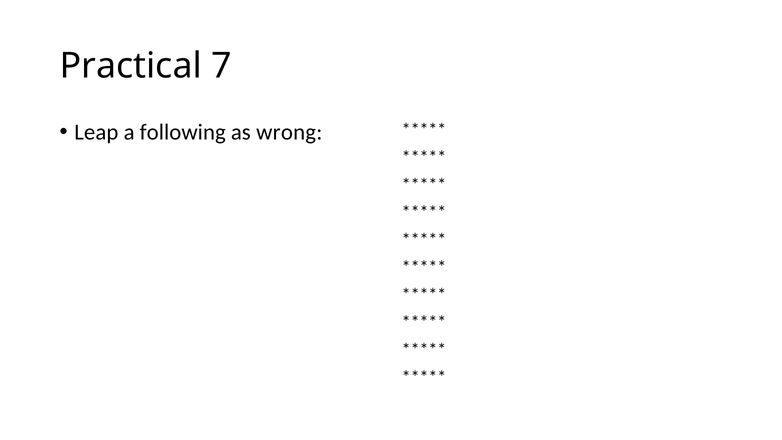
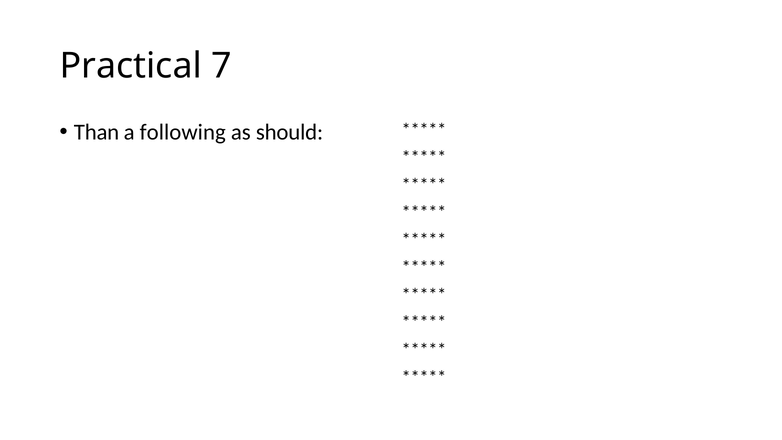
Leap: Leap -> Than
wrong: wrong -> should
